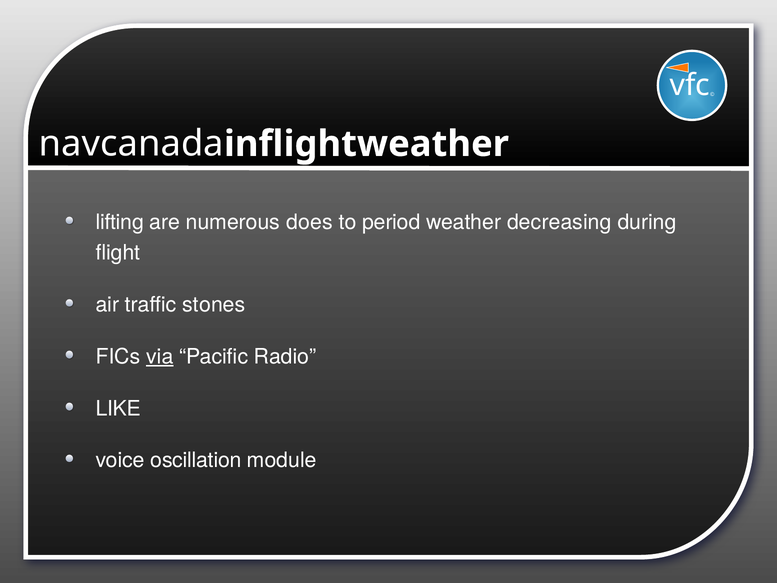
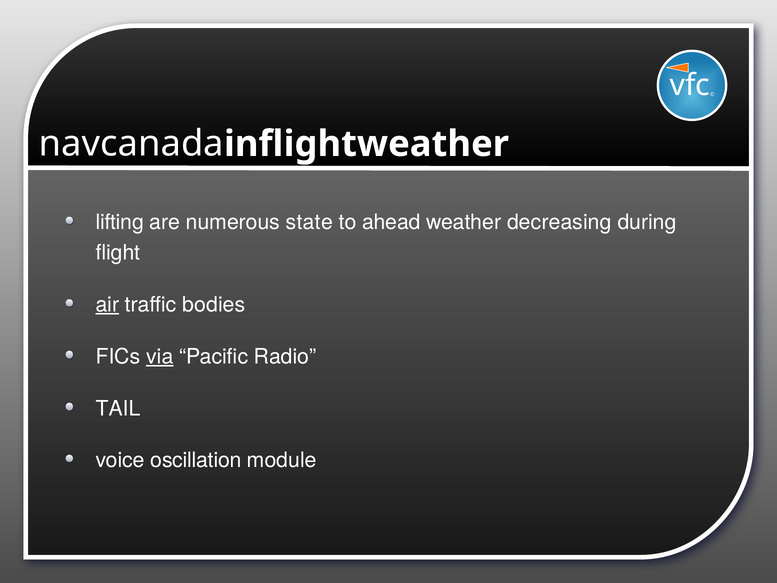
does: does -> state
period: period -> ahead
air underline: none -> present
stones: stones -> bodies
LIKE: LIKE -> TAIL
